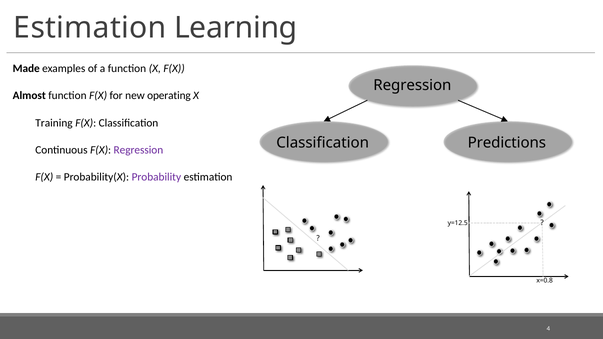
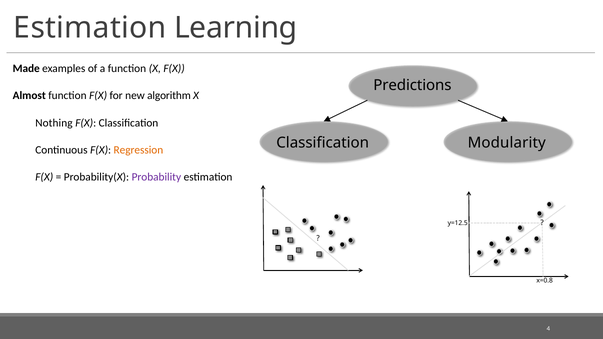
Regression at (412, 85): Regression -> Predictions
operating: operating -> algorithm
Training: Training -> Nothing
Predictions: Predictions -> Modularity
Regression at (138, 150) colour: purple -> orange
